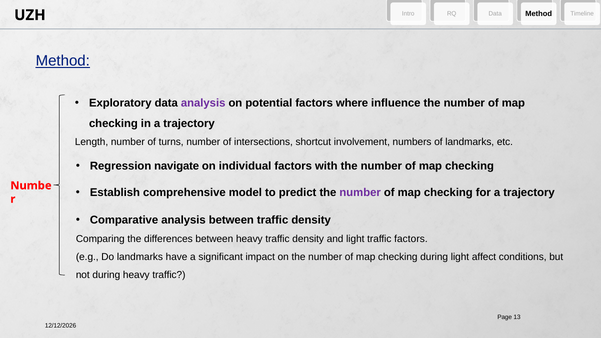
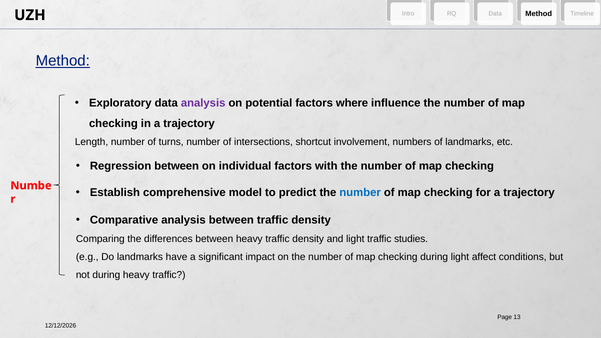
Regression navigate: navigate -> between
number at (360, 192) colour: purple -> blue
traffic factors: factors -> studies
